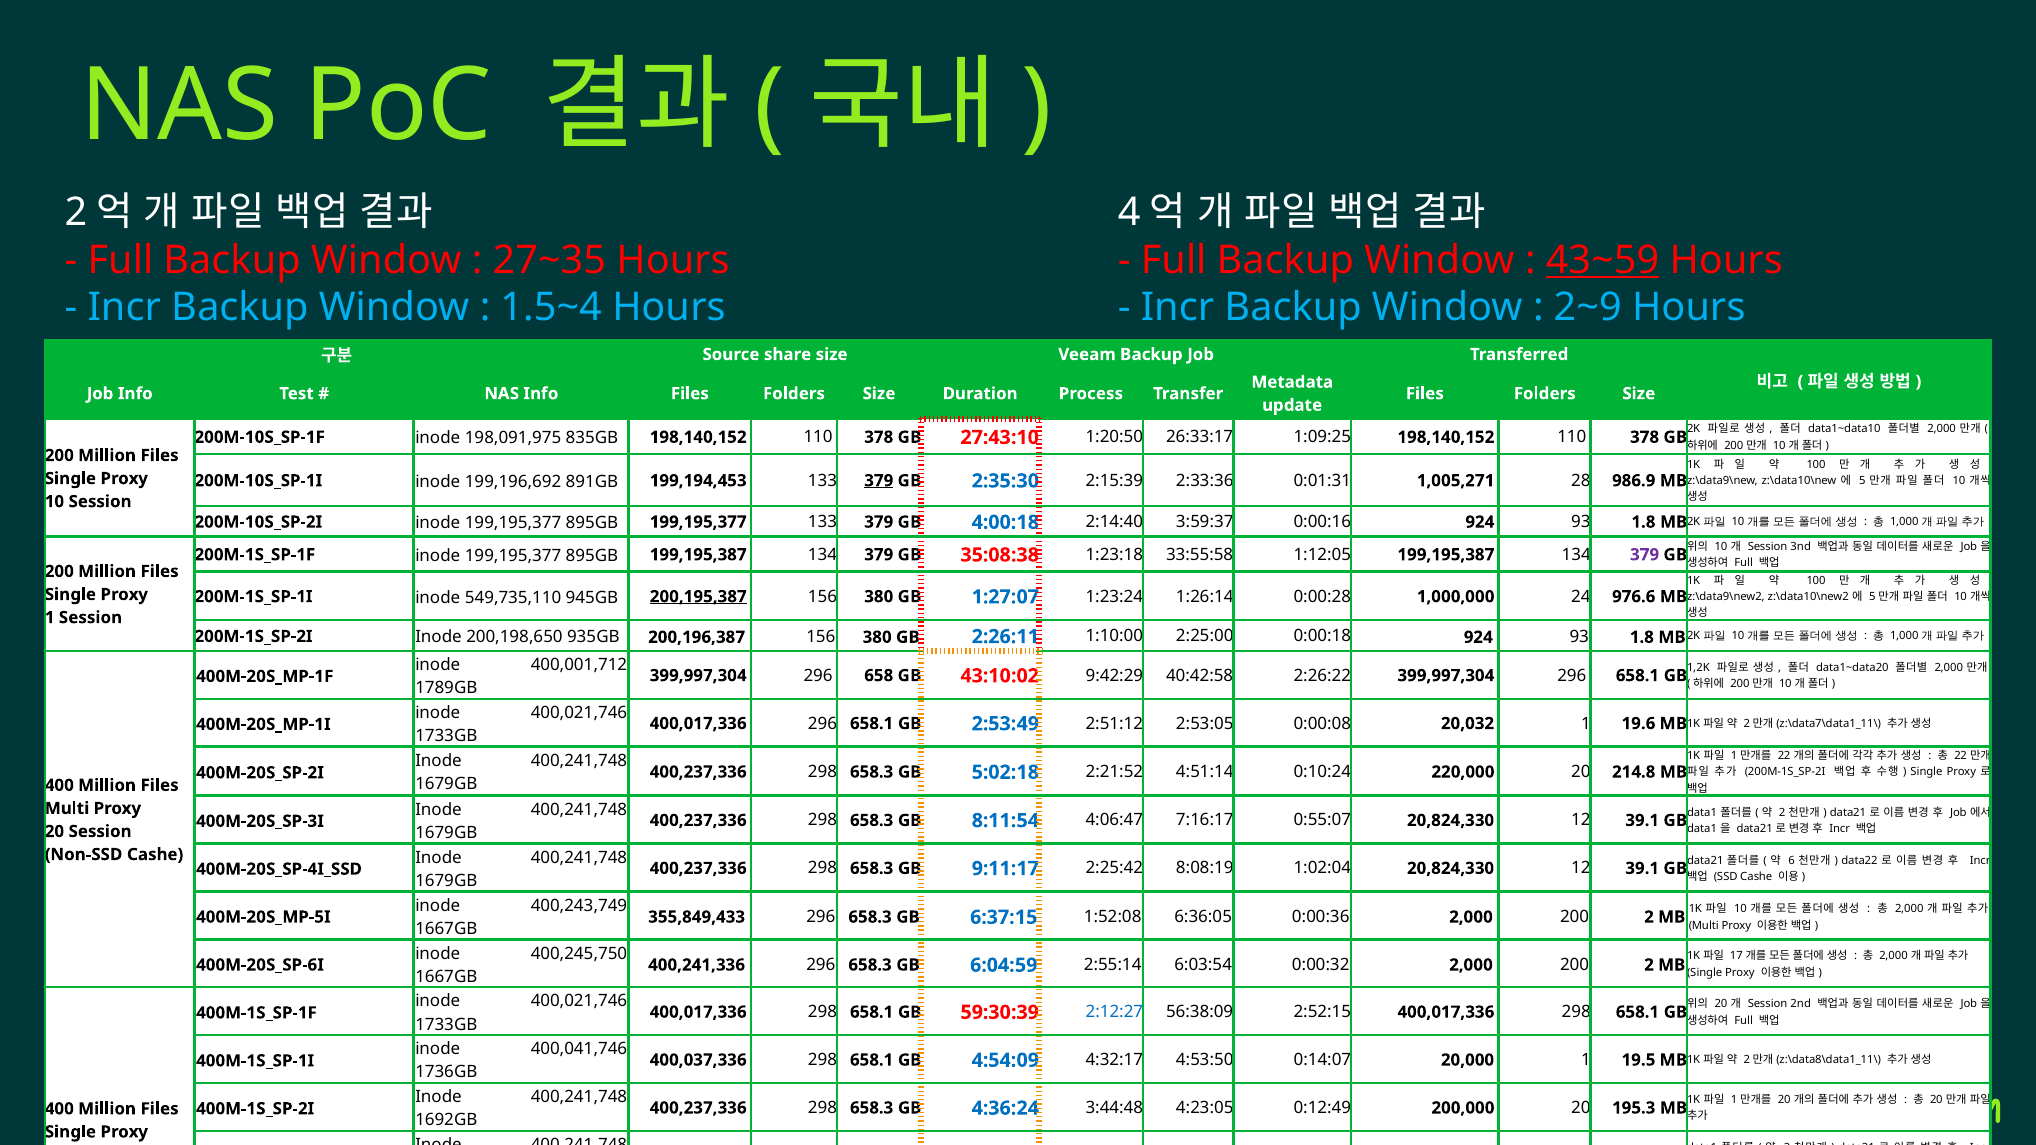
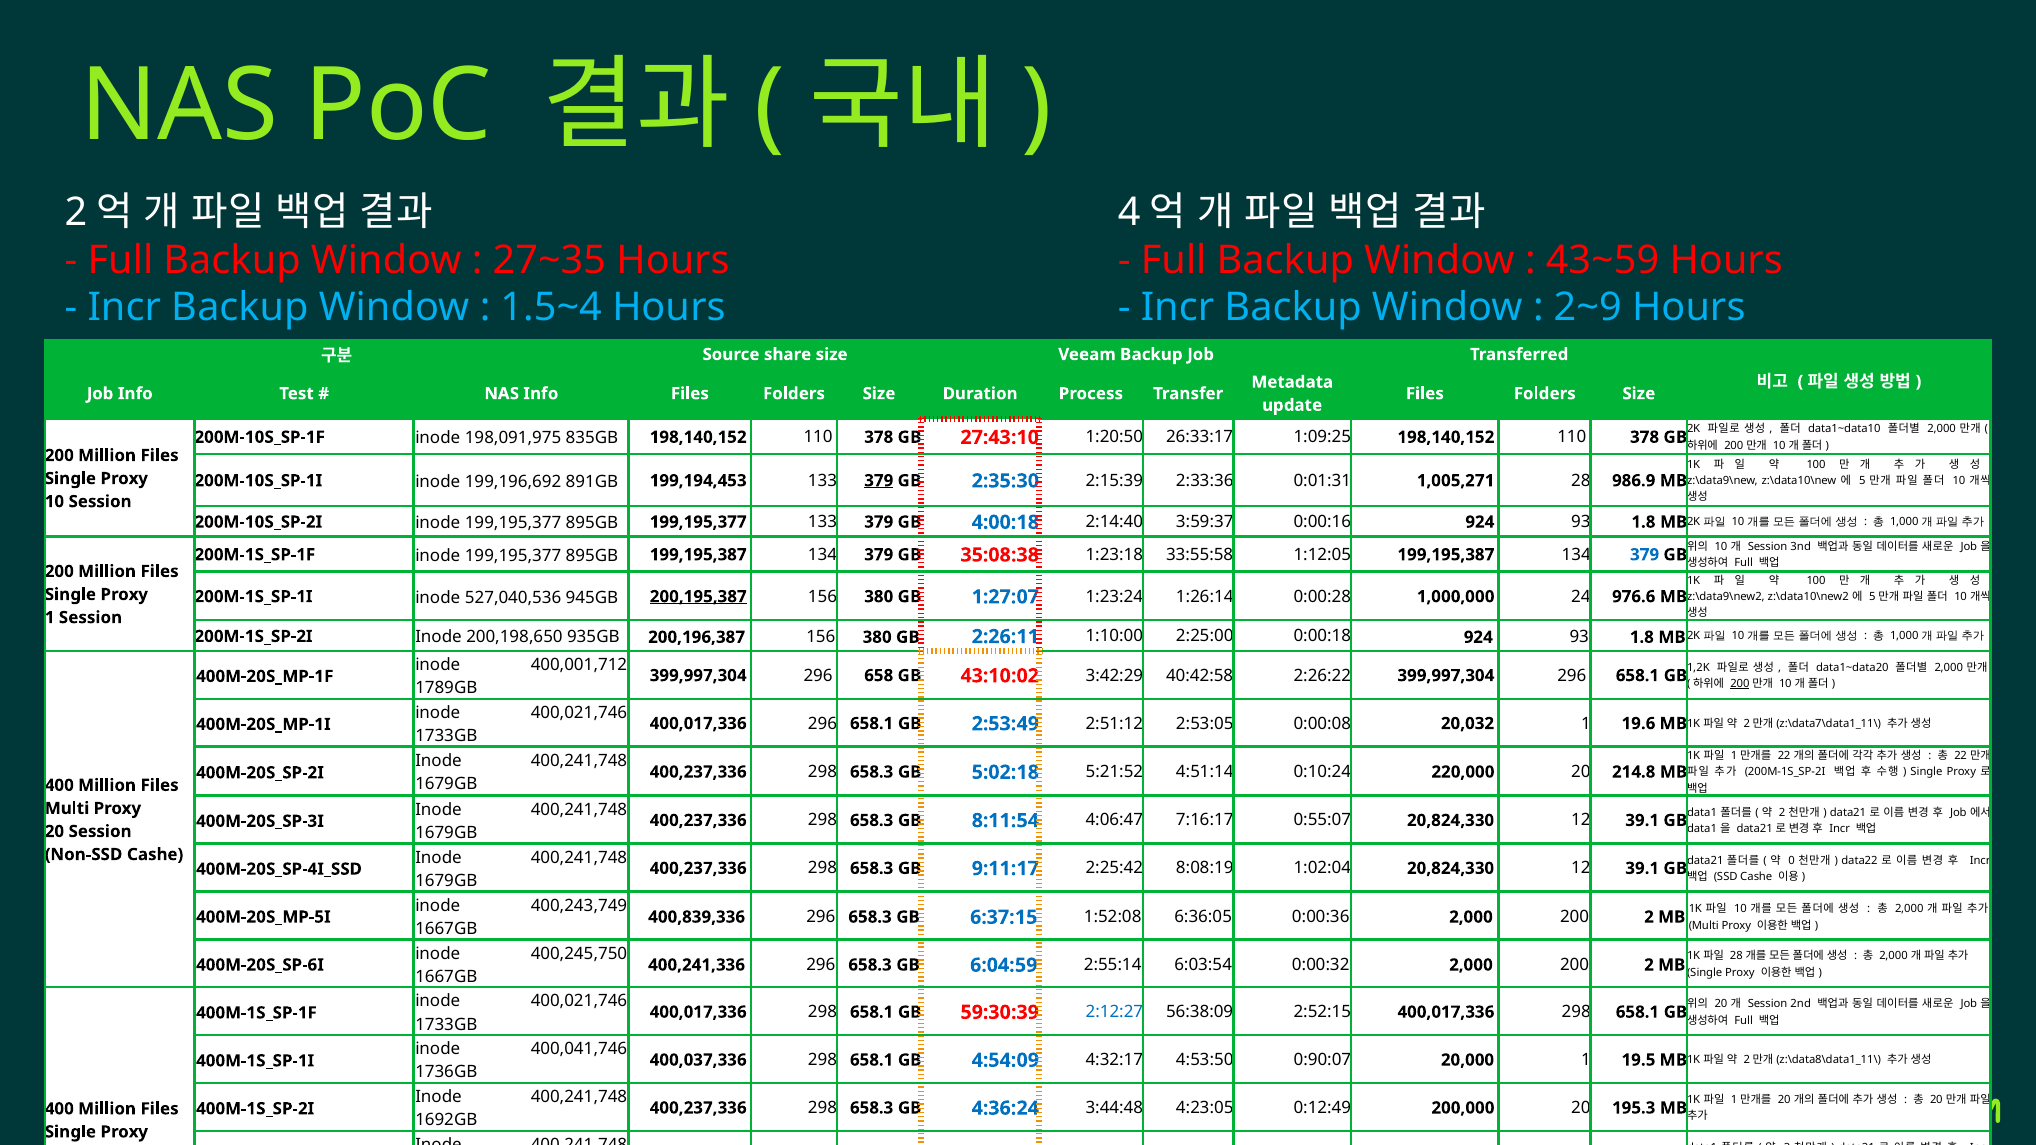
43~59 underline: present -> none
379 at (1645, 555) colour: purple -> blue
549,735,110: 549,735,110 -> 527,040,536
9:42:29: 9:42:29 -> 3:42:29
200 at (1740, 684) underline: none -> present
2:21:52: 2:21:52 -> 5:21:52
6: 6 -> 0
355,849,433: 355,849,433 -> 400,839,336
17 at (1736, 956): 17 -> 28
0:14:07: 0:14:07 -> 0:90:07
